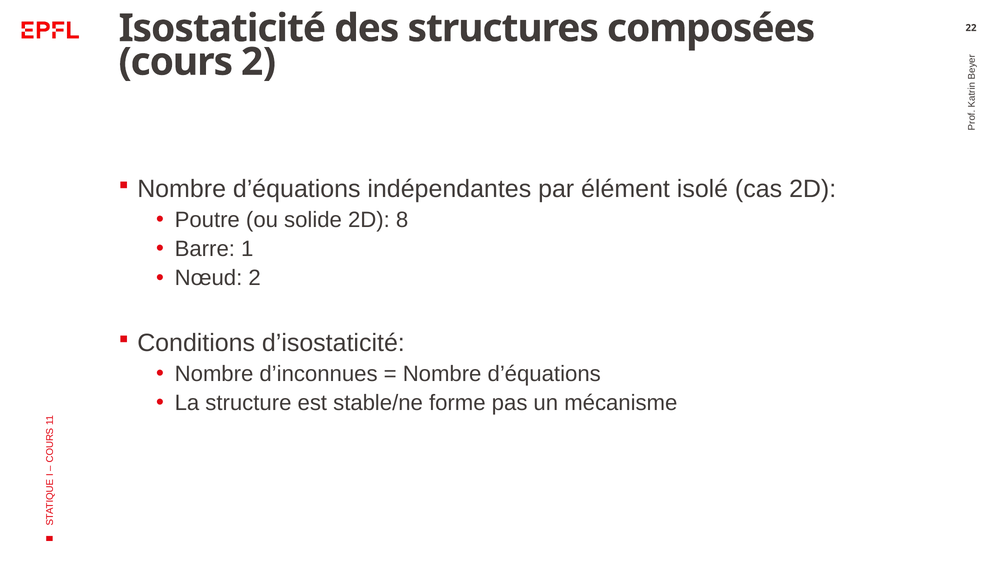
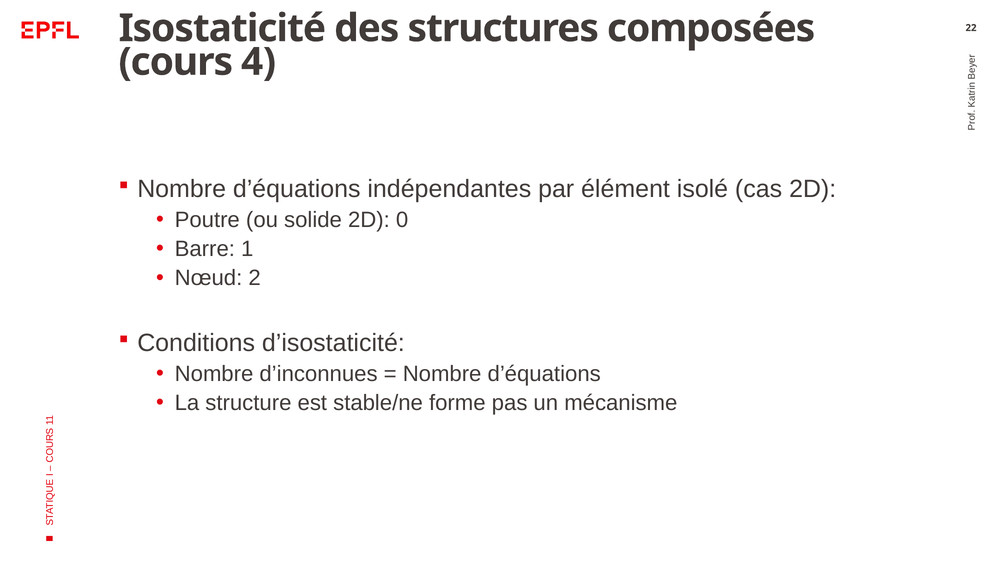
cours 2: 2 -> 4
8: 8 -> 0
